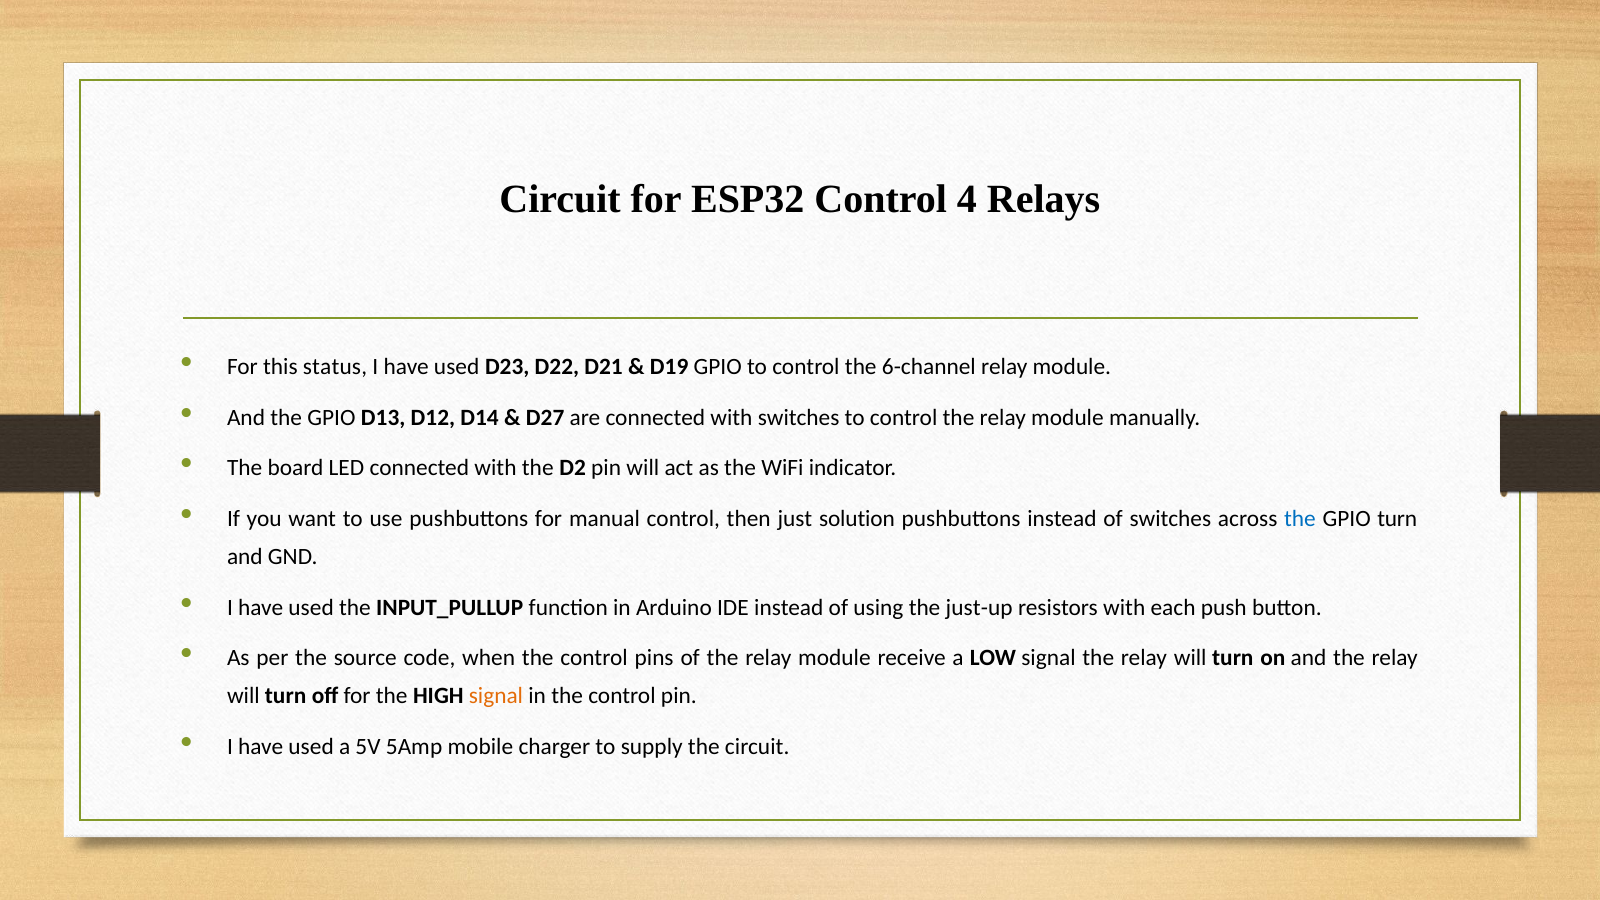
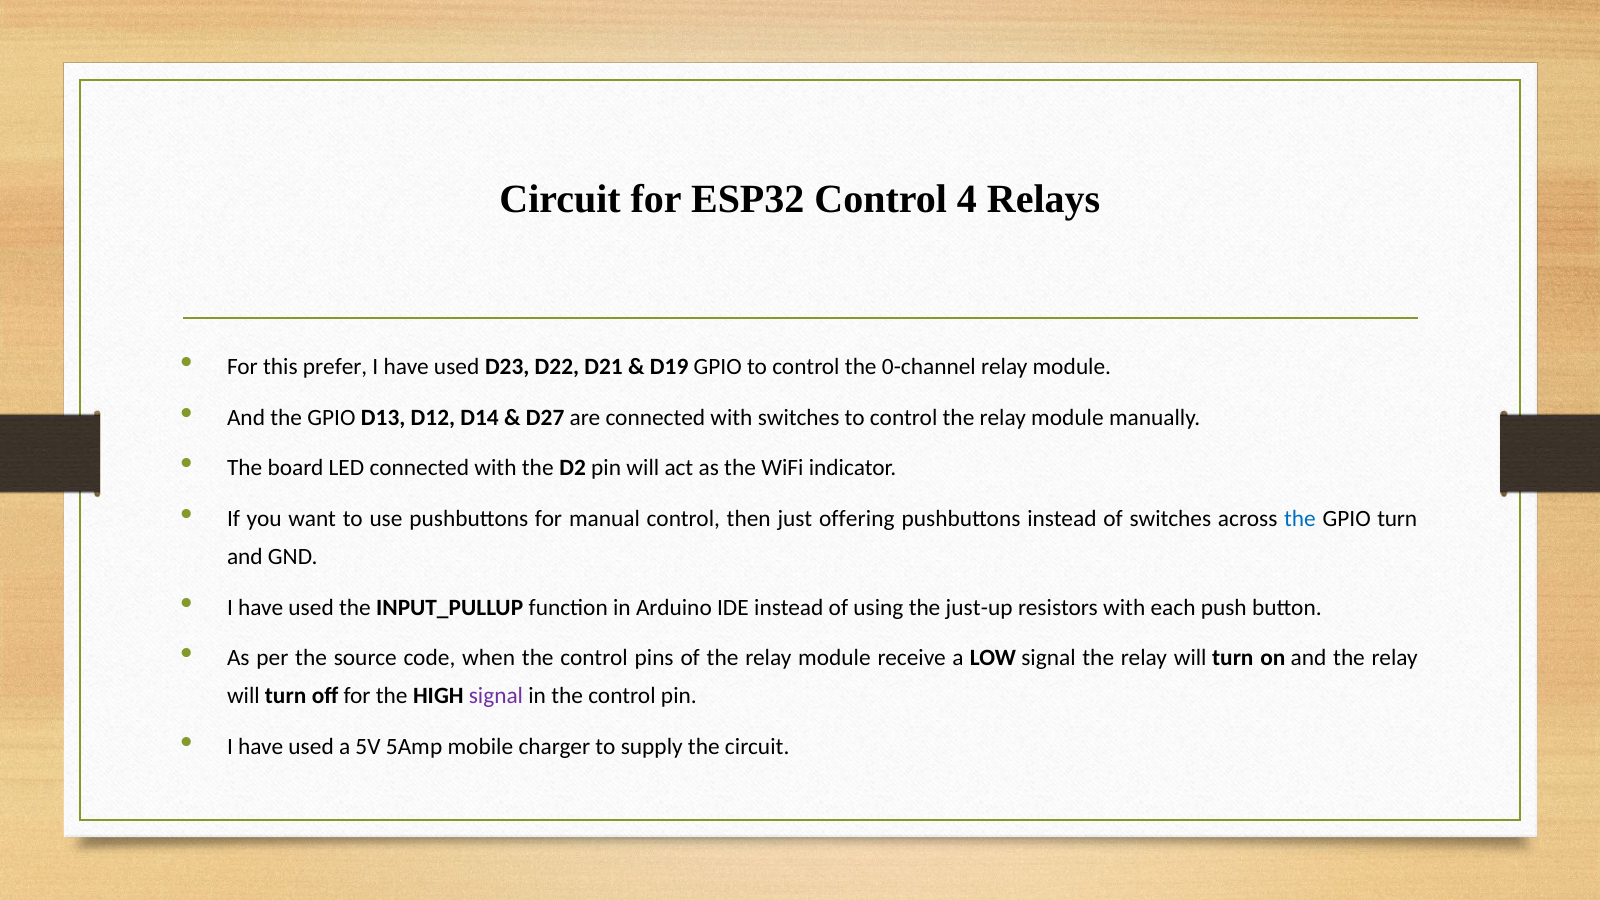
status: status -> prefer
6-channel: 6-channel -> 0-channel
solution: solution -> offering
signal at (496, 696) colour: orange -> purple
